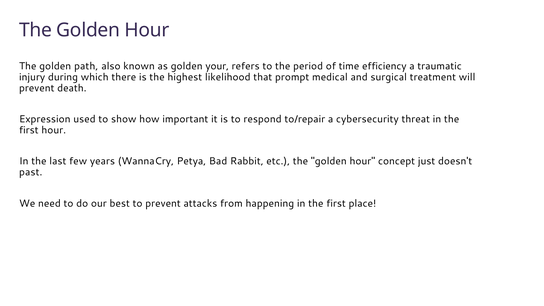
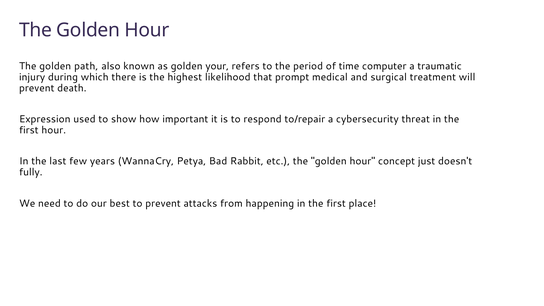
efficiency: efficiency -> computer
past: past -> fully
